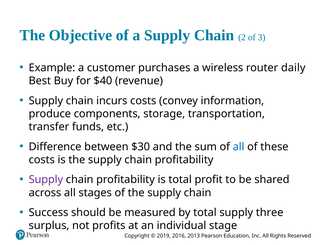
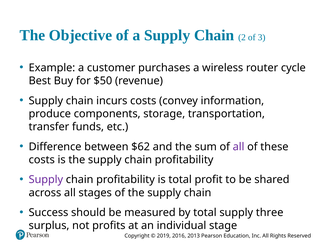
daily: daily -> cycle
$40: $40 -> $50
$30: $30 -> $62
all at (239, 146) colour: blue -> purple
